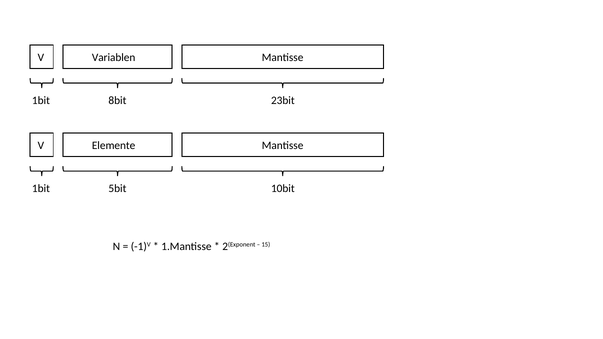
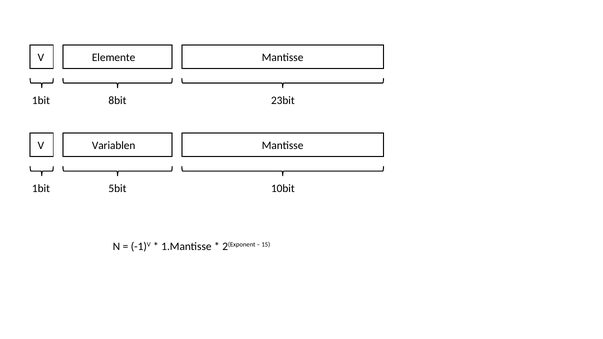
Variablen: Variablen -> Elemente
Elemente: Elemente -> Variablen
